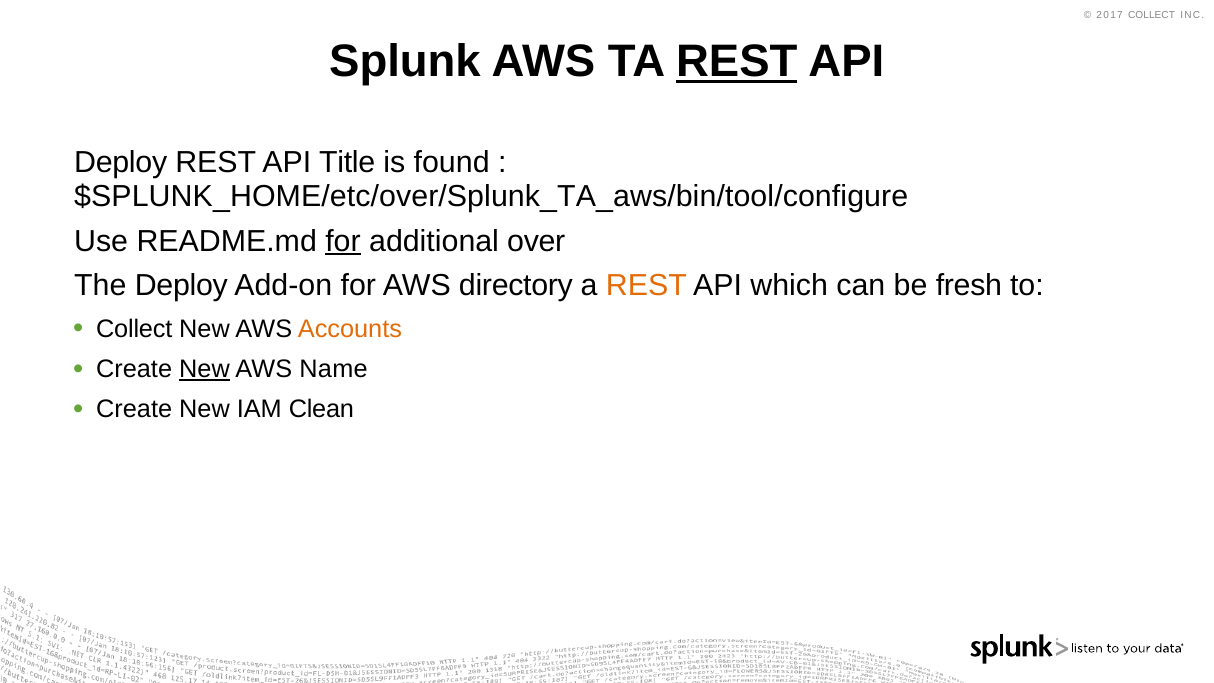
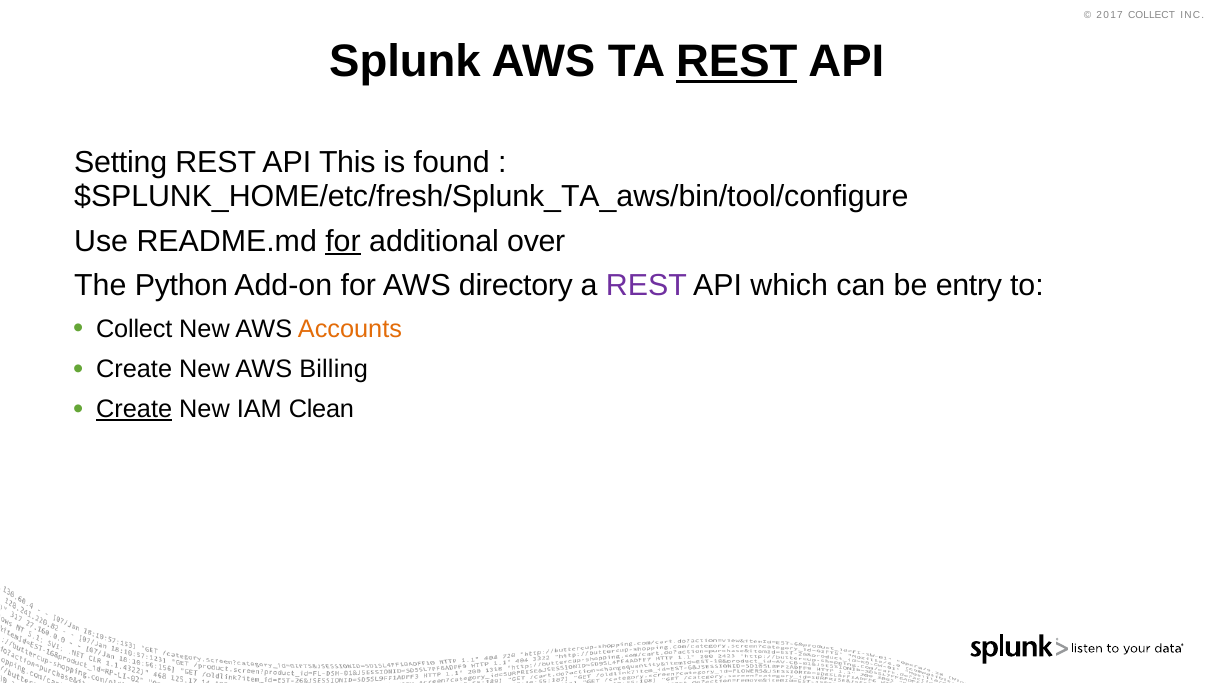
Deploy at (121, 163): Deploy -> Setting
Title: Title -> This
$SPLUNK_HOME/etc/over/Splunk_TA_aws/bin/tool/configure: $SPLUNK_HOME/etc/over/Splunk_TA_aws/bin/tool/configure -> $SPLUNK_HOME/etc/fresh/Splunk_TA_aws/bin/tool/configure
The Deploy: Deploy -> Python
REST at (646, 286) colour: orange -> purple
fresh: fresh -> entry
New at (204, 369) underline: present -> none
Name: Name -> Billing
Create at (134, 409) underline: none -> present
